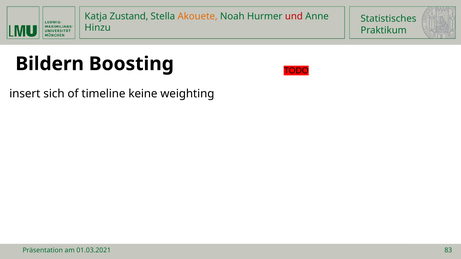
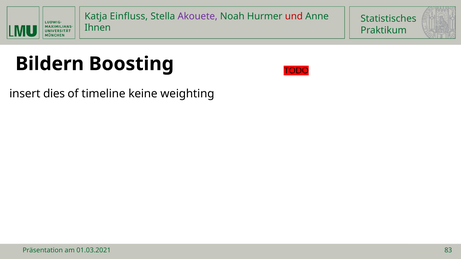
Zustand: Zustand -> Einfluss
Akouete colour: orange -> purple
Hinzu: Hinzu -> Ihnen
sich: sich -> dies
